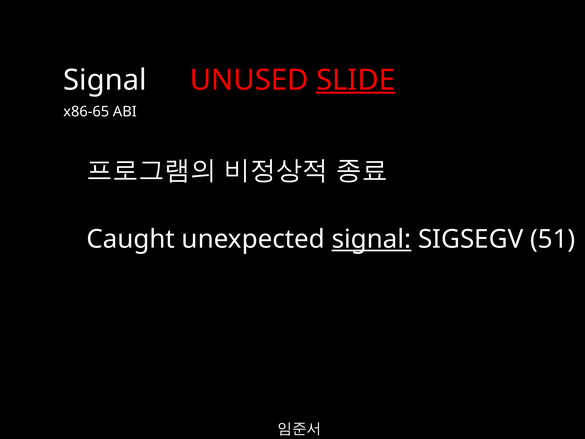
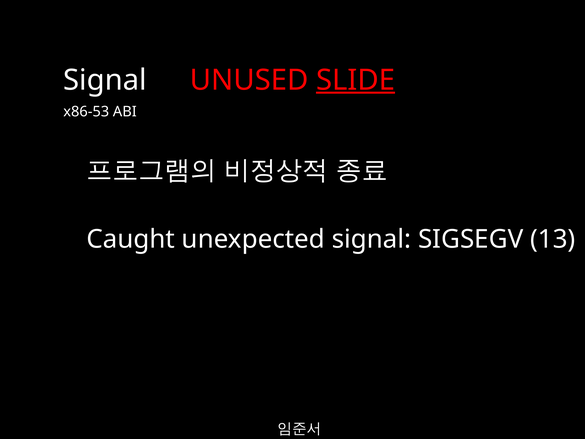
x86-65: x86-65 -> x86-53
signal at (371, 239) underline: present -> none
51: 51 -> 13
